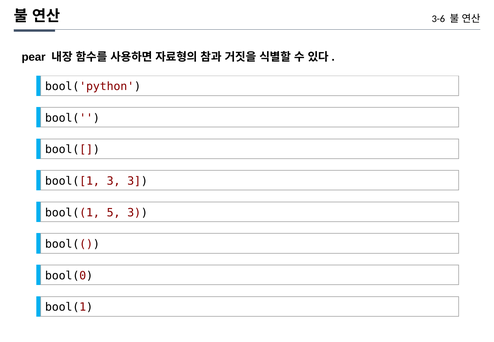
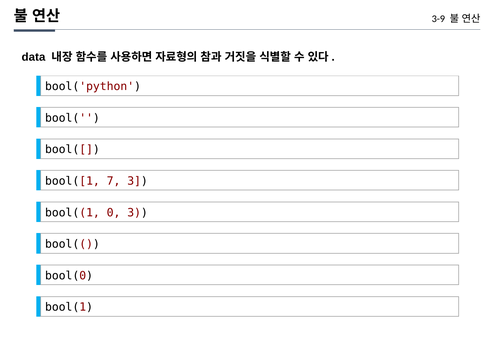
3-6: 3-6 -> 3-9
pear: pear -> data
bool([1 3: 3 -> 7
5: 5 -> 0
